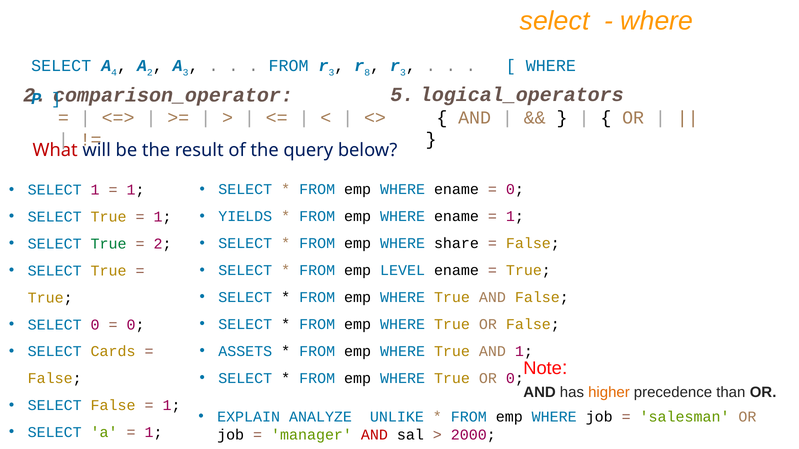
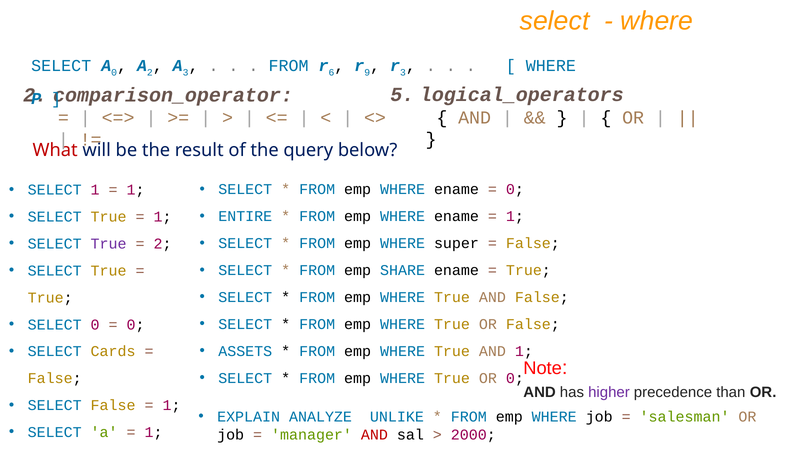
A 4: 4 -> 0
3 at (331, 72): 3 -> 6
8: 8 -> 9
YIELDS: YIELDS -> ENTIRE
share: share -> super
True at (109, 244) colour: green -> purple
LEVEL: LEVEL -> SHARE
higher colour: orange -> purple
